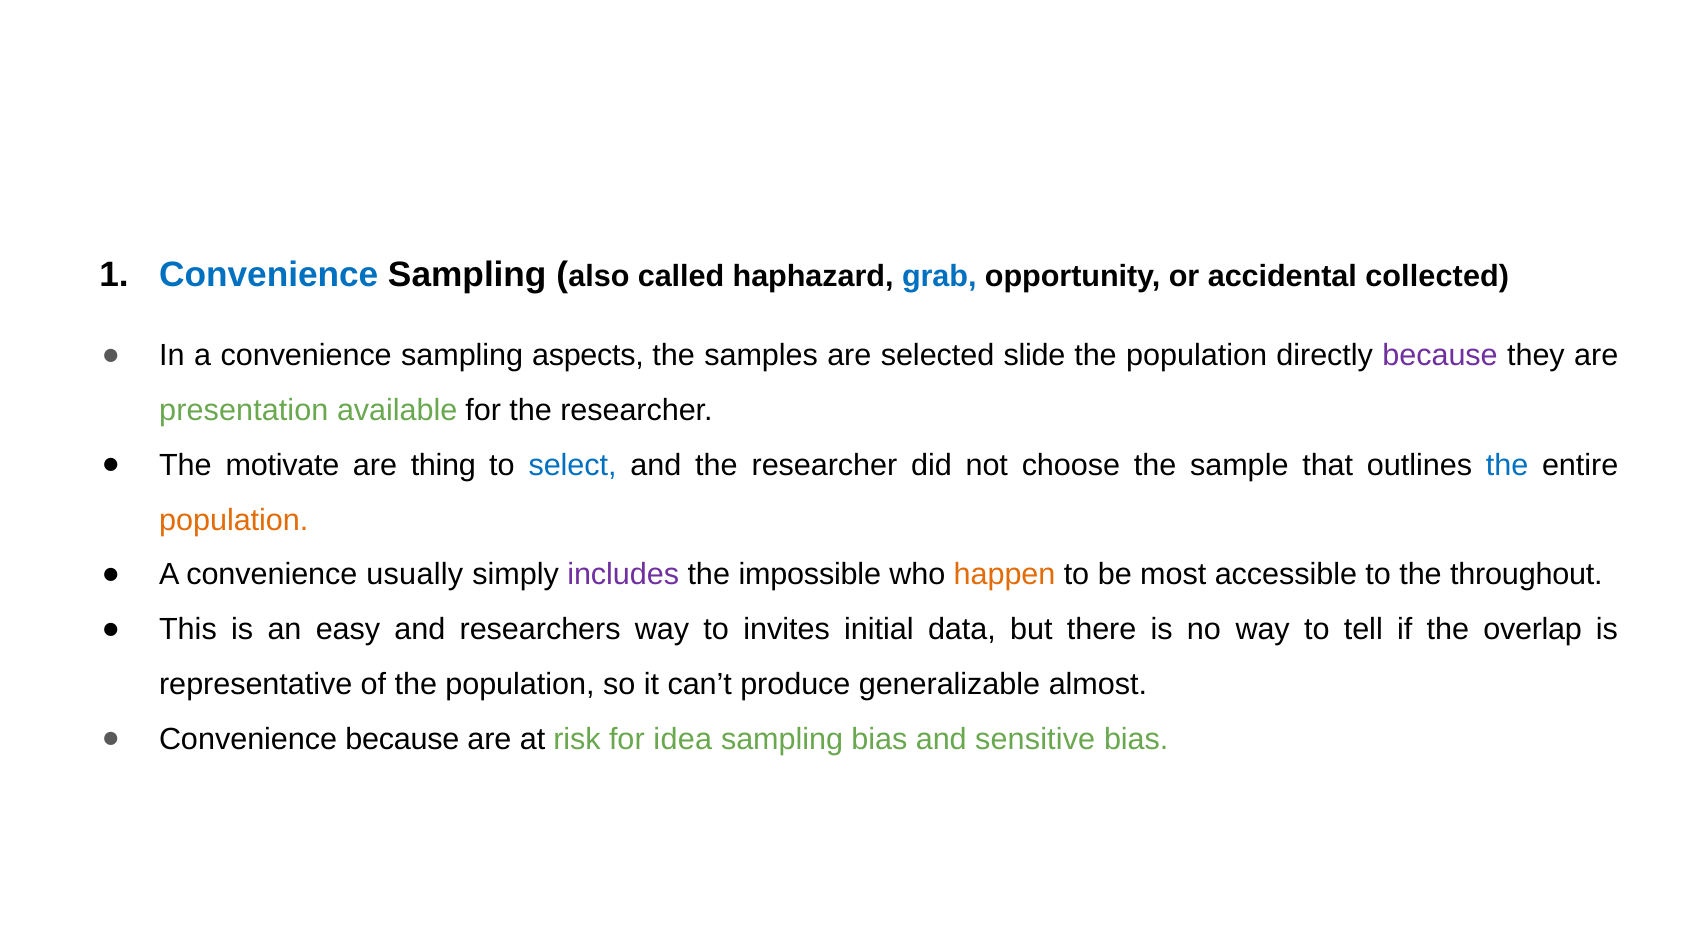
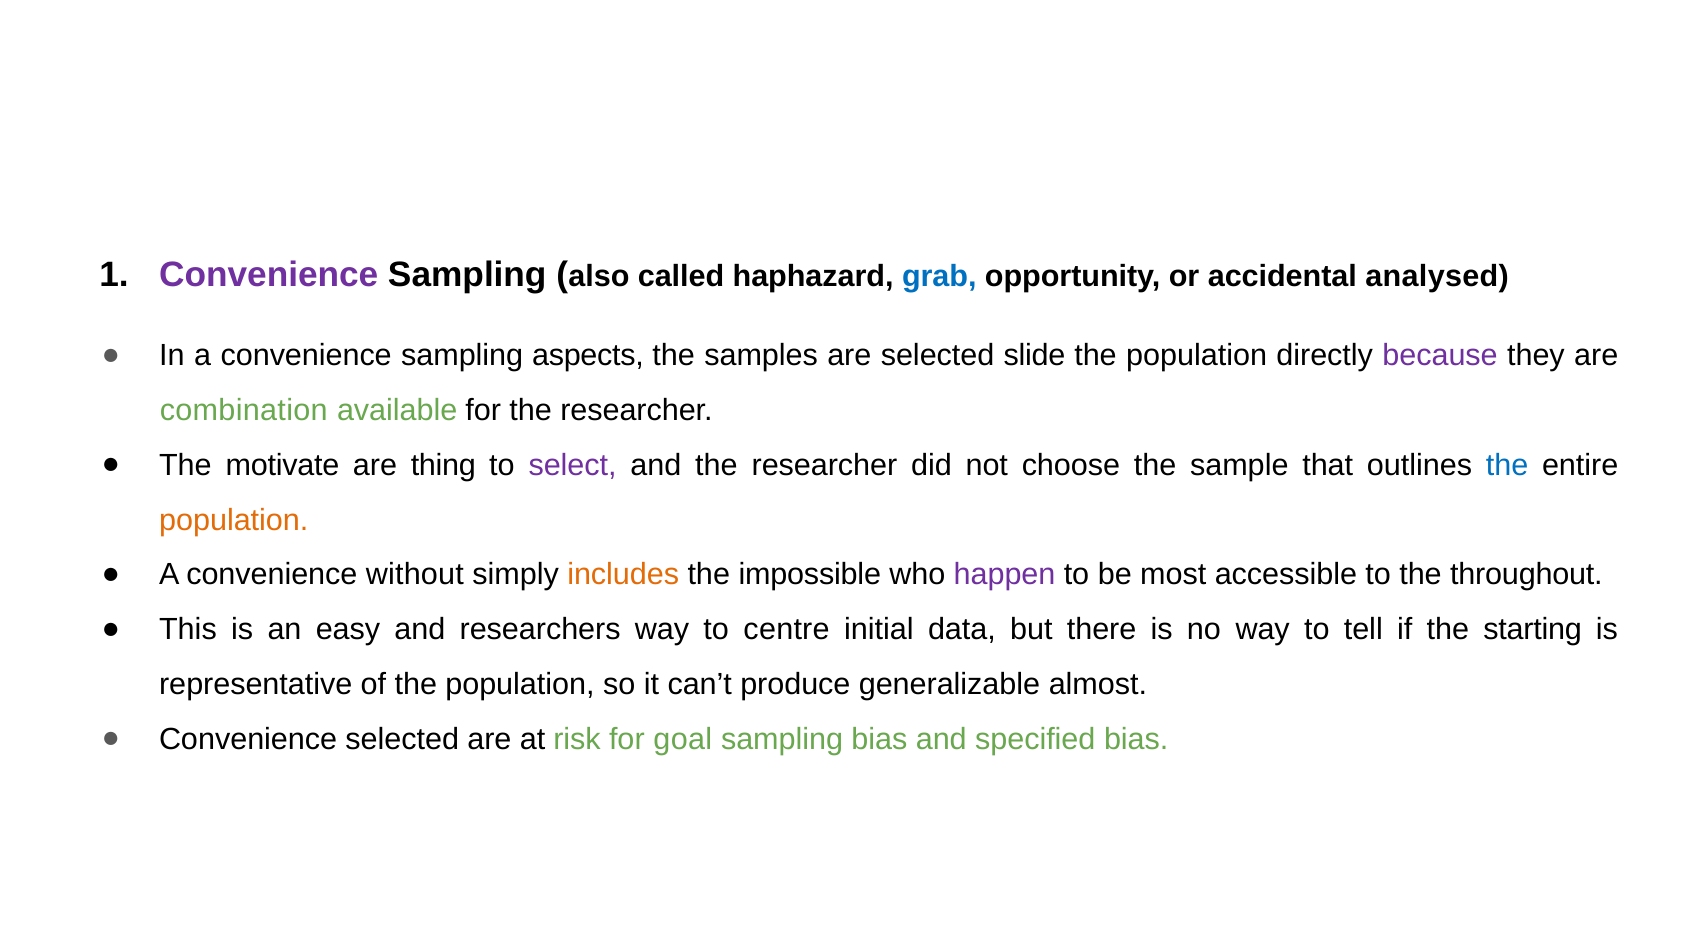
Convenience at (269, 275) colour: blue -> purple
collected: collected -> analysed
presentation: presentation -> combination
select colour: blue -> purple
usually: usually -> without
includes colour: purple -> orange
happen colour: orange -> purple
invites: invites -> centre
overlap: overlap -> starting
Convenience because: because -> selected
idea: idea -> goal
sensitive: sensitive -> specified
